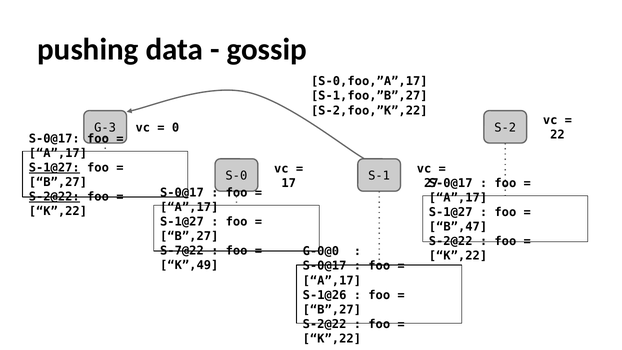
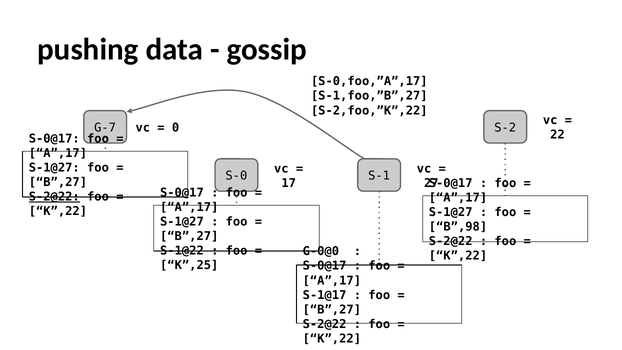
G-3: G-3 -> G-7
S-1@27 at (54, 168) underline: present -> none
B”,47: B”,47 -> B”,98
S-7@22: S-7@22 -> S-1@22
K”,49: K”,49 -> K”,25
S-1@26: S-1@26 -> S-1@17
